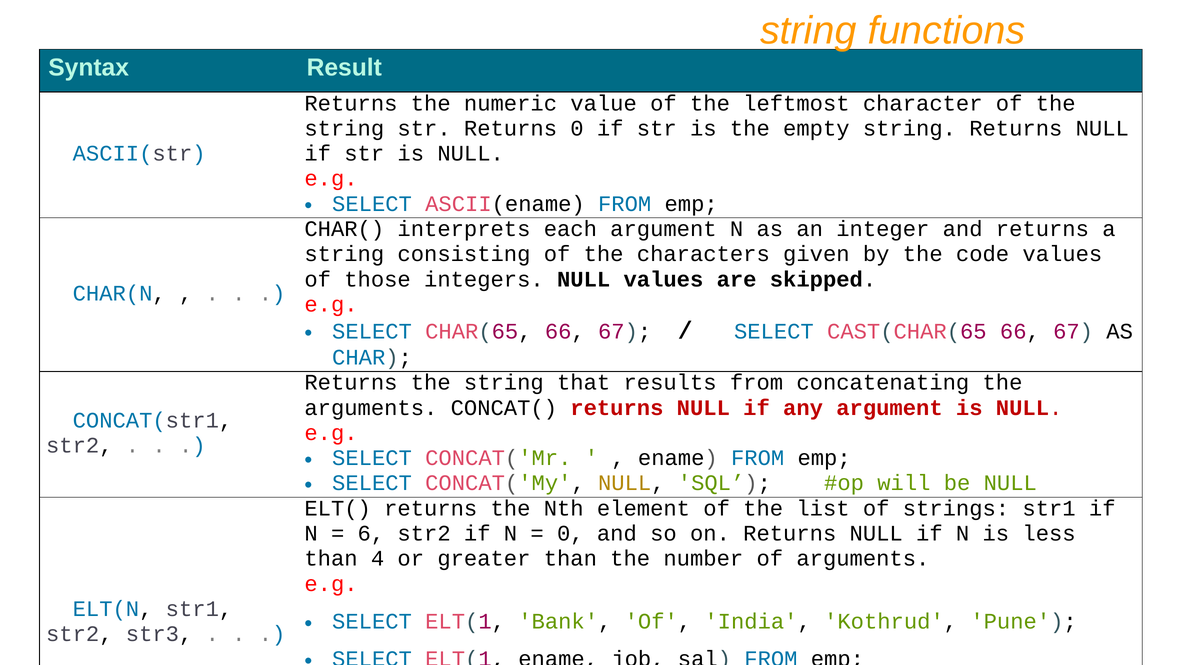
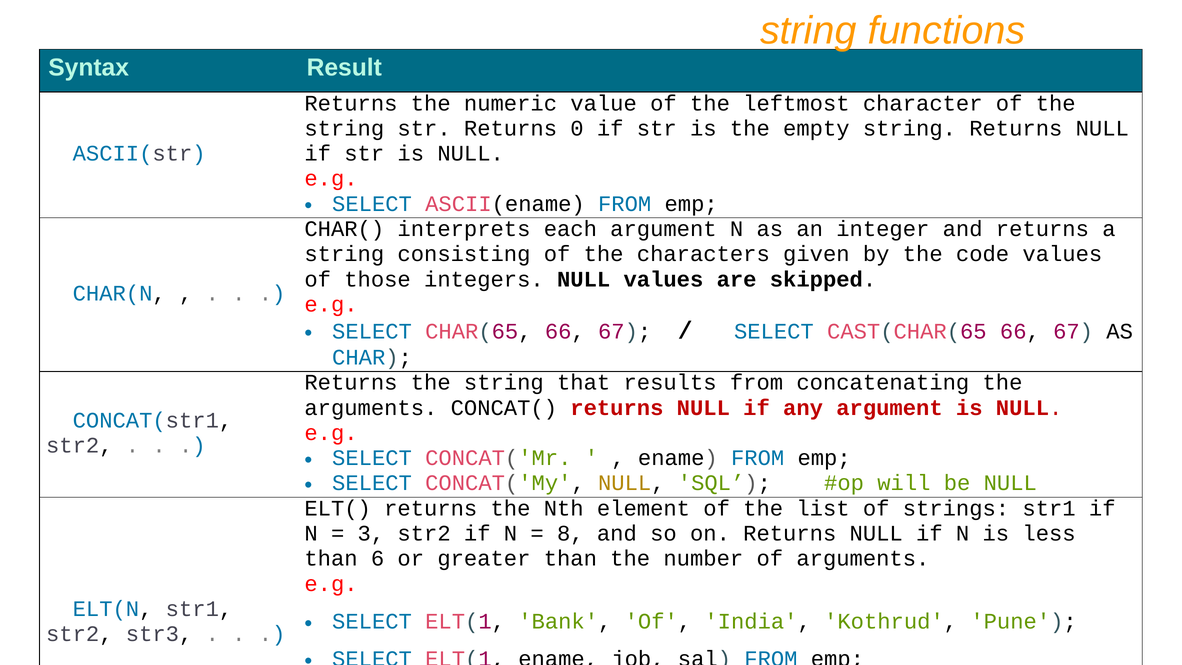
6: 6 -> 3
0 at (570, 533): 0 -> 8
4: 4 -> 6
